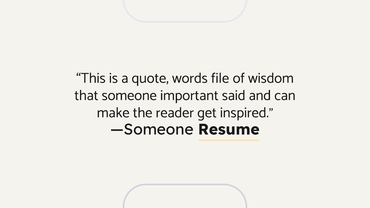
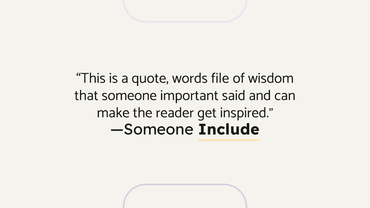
Resume: Resume -> Include
